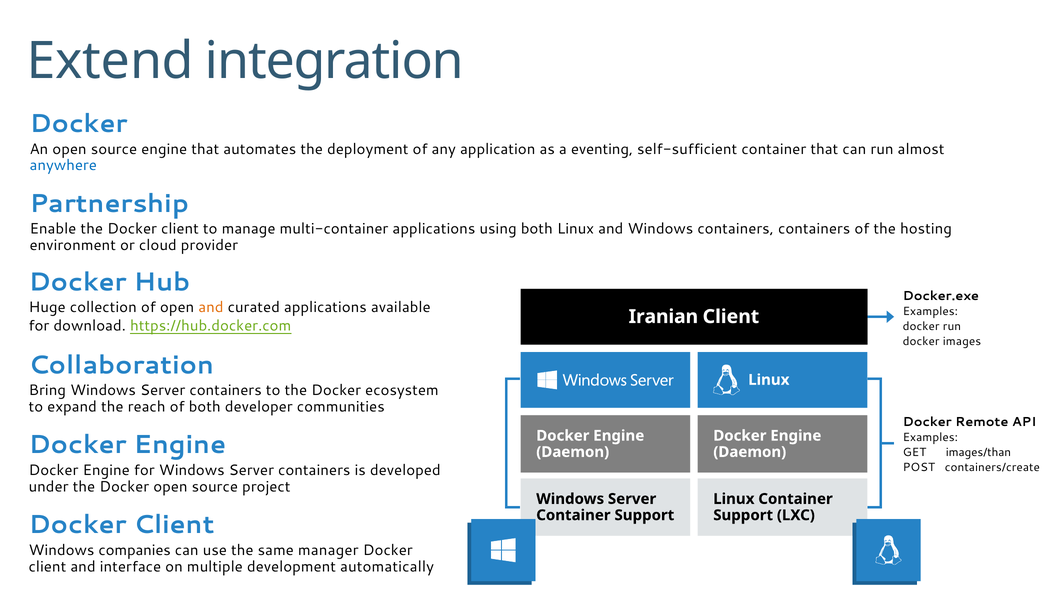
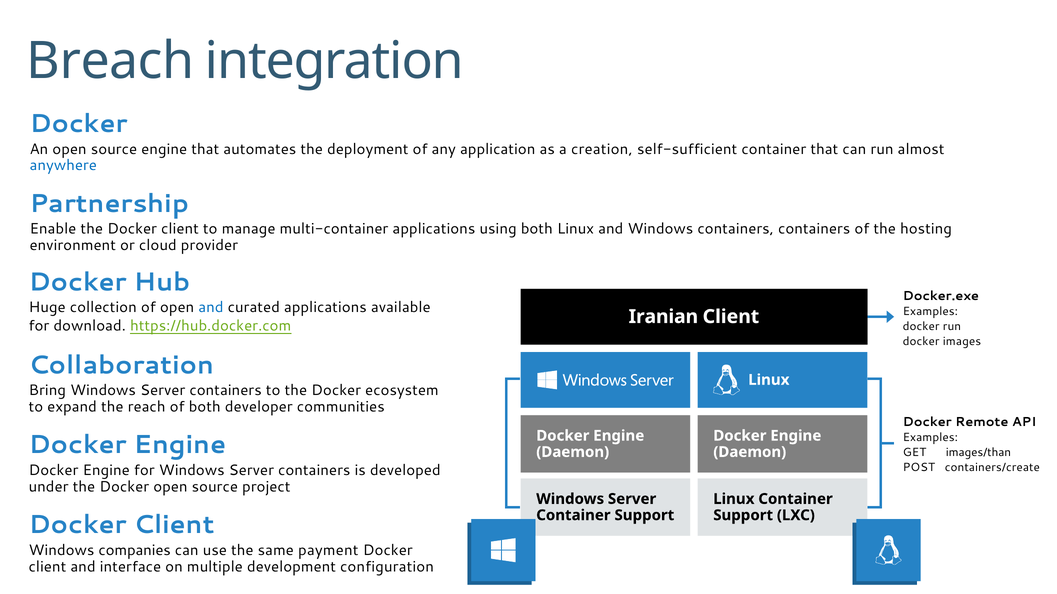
Extend: Extend -> Breach
eventing: eventing -> creation
and at (211, 308) colour: orange -> blue
manager: manager -> payment
automatically: automatically -> configuration
